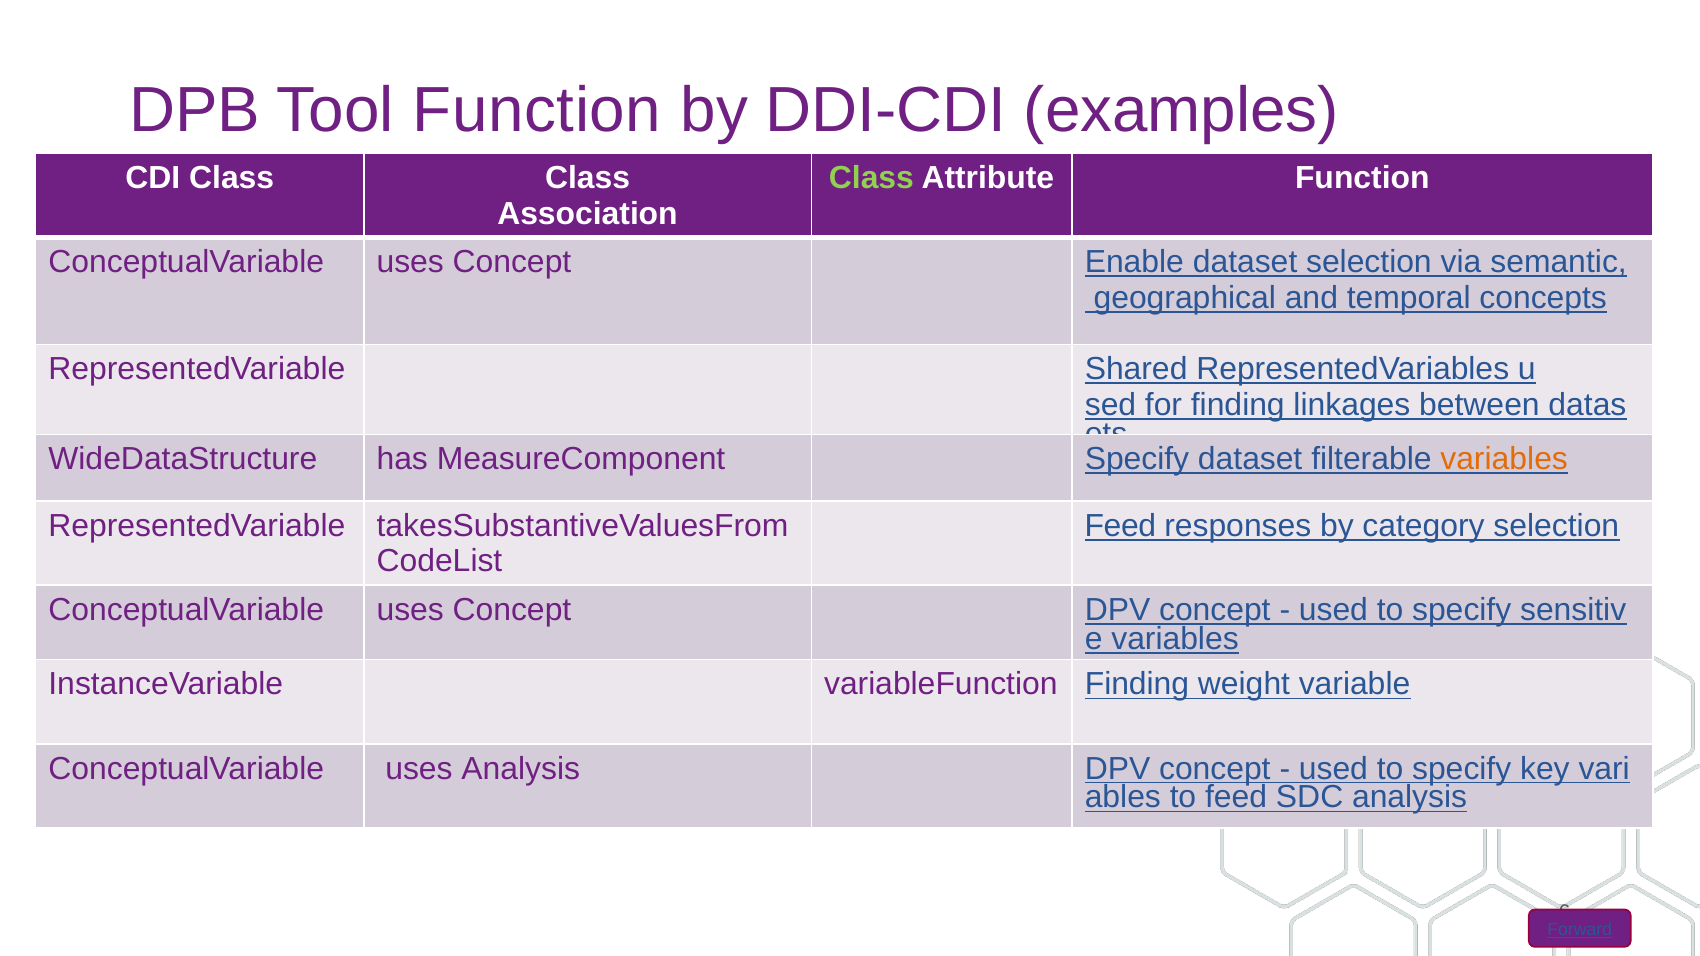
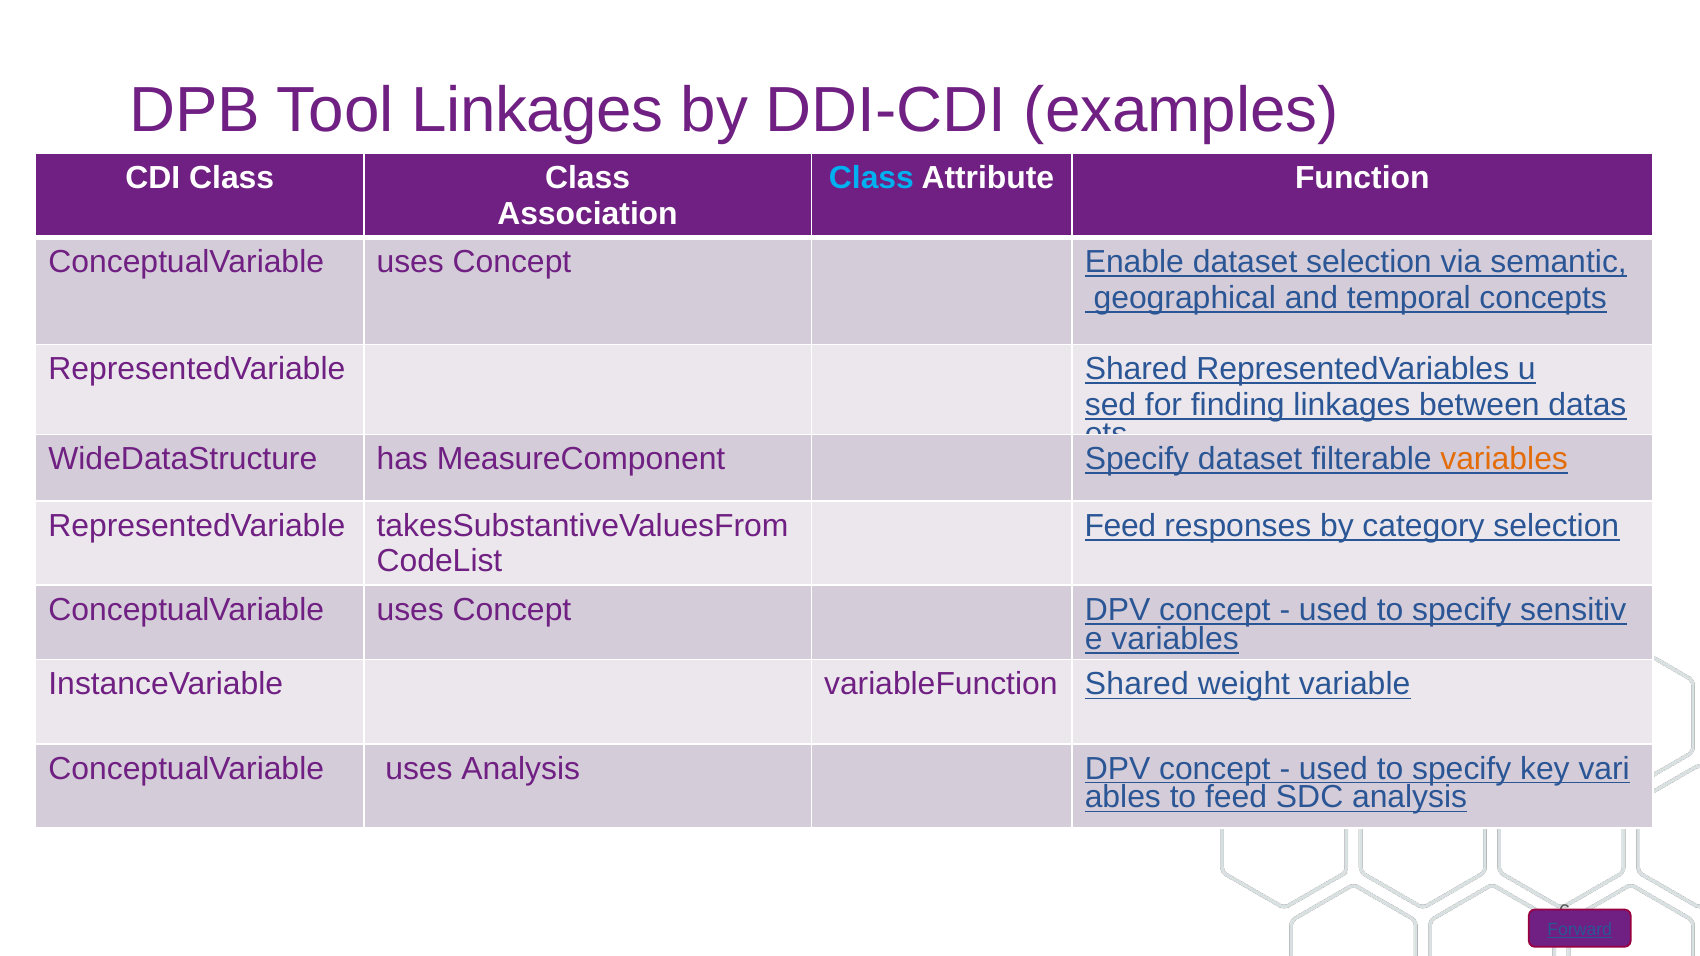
Tool Function: Function -> Linkages
Class at (871, 178) colour: light green -> light blue
variableFunction Finding: Finding -> Shared
